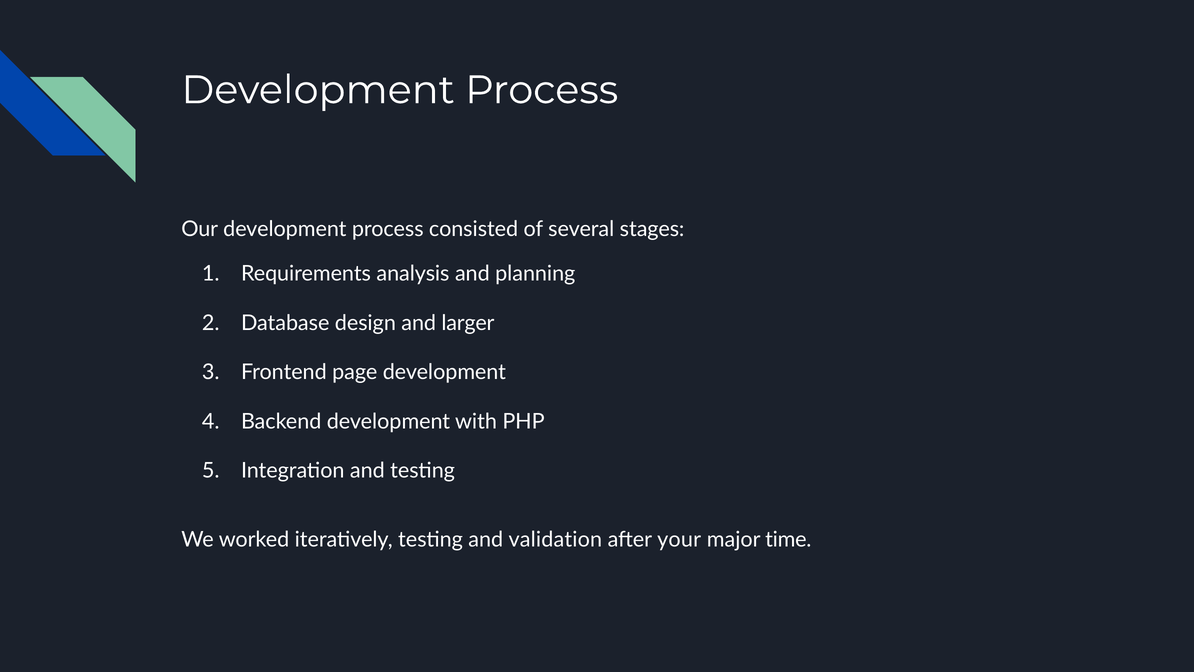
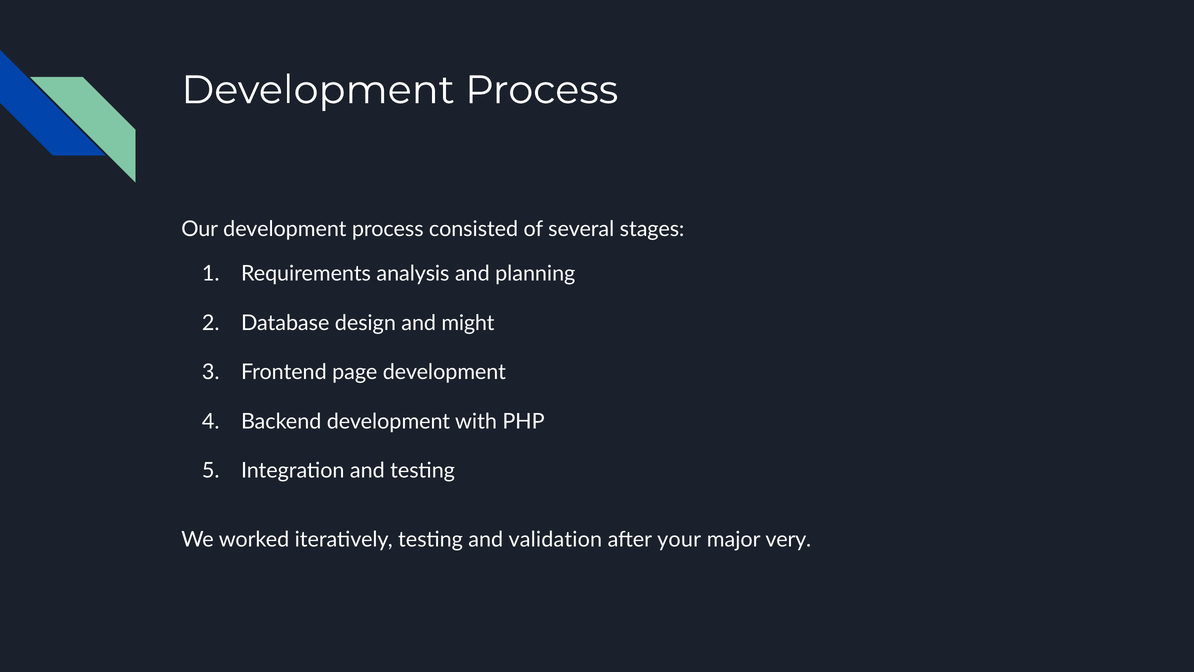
larger: larger -> might
time: time -> very
